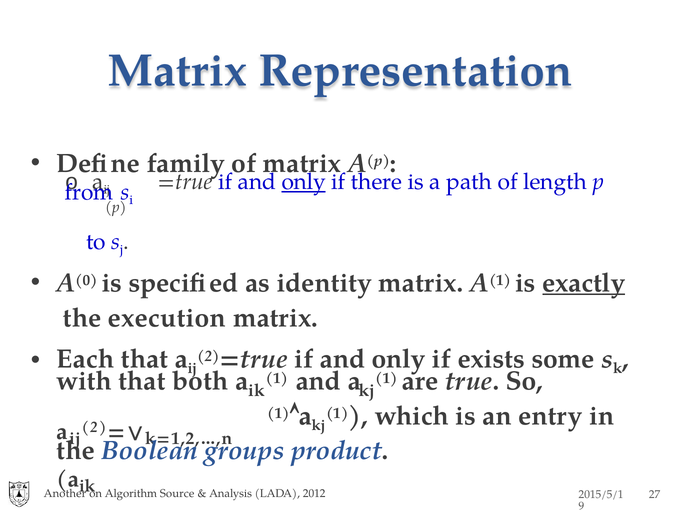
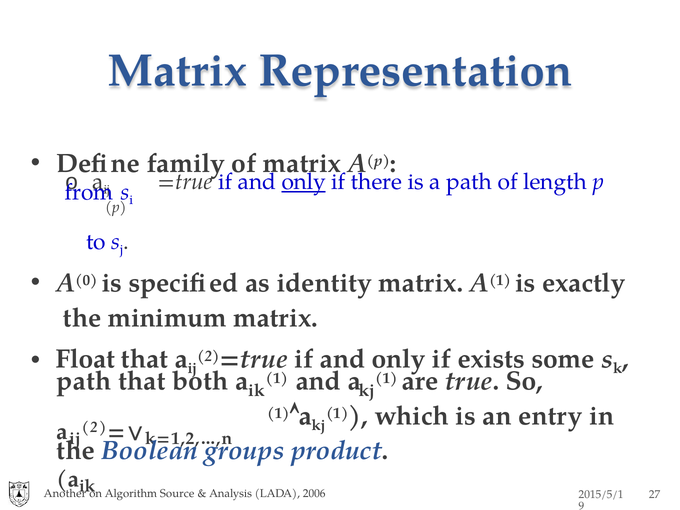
exactly underline: present -> none
execution: execution -> minimum
Each: Each -> Float
with at (84, 381): with -> path
2012: 2012 -> 2006
